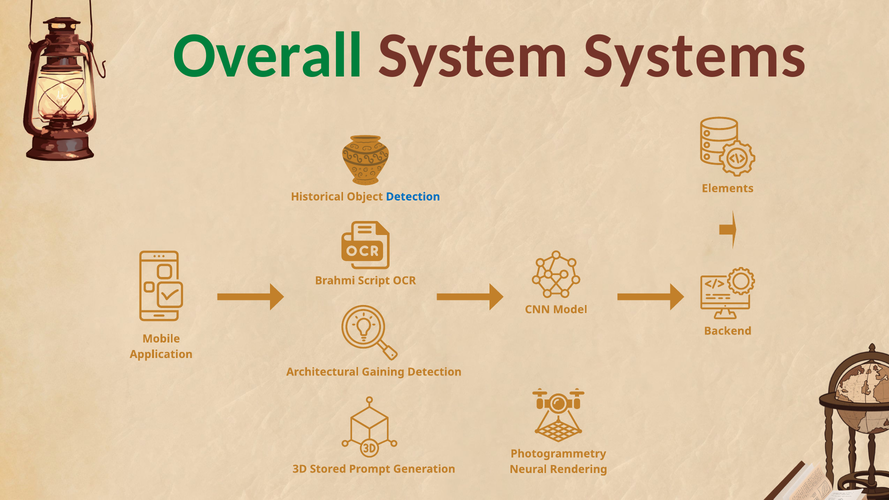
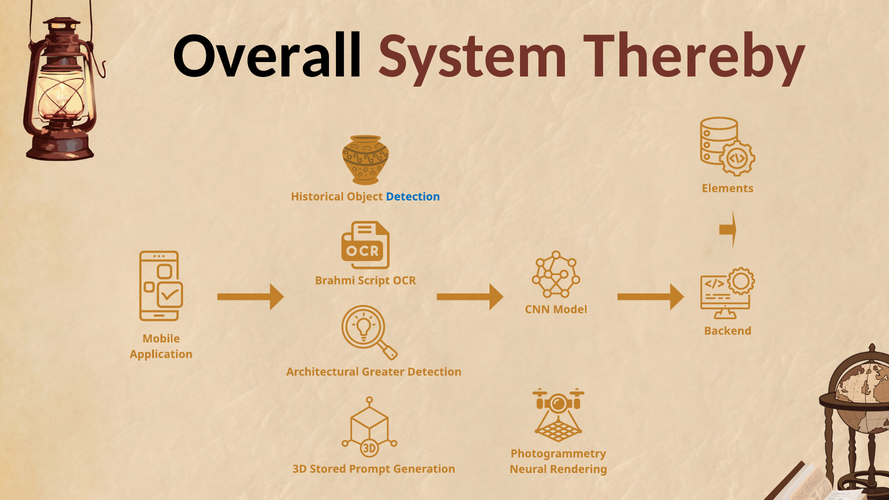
Overall colour: green -> black
Systems: Systems -> Thereby
Gaining: Gaining -> Greater
